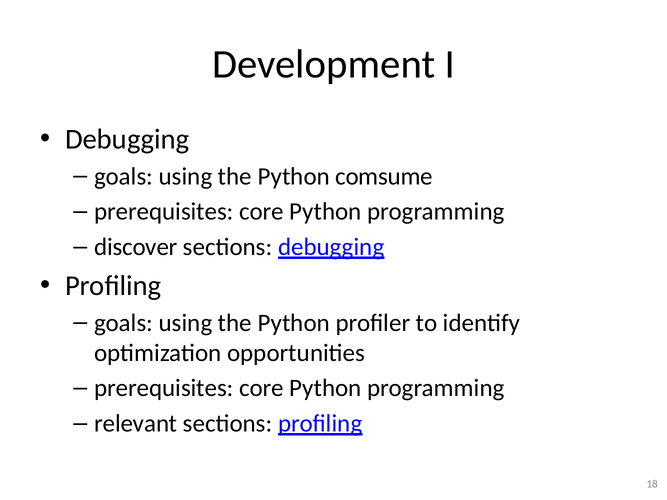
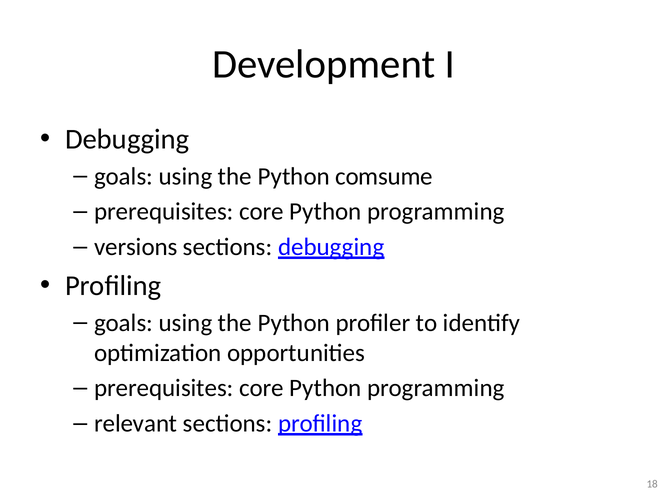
discover: discover -> versions
